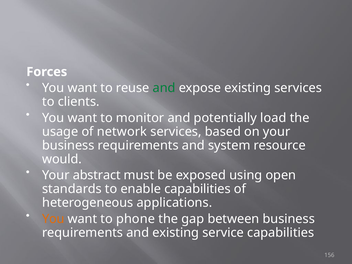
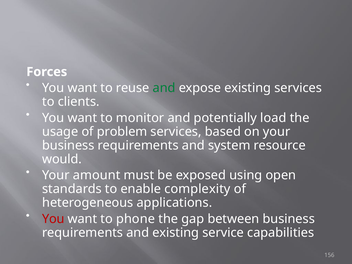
network: network -> problem
abstract: abstract -> amount
enable capabilities: capabilities -> complexity
You at (53, 219) colour: orange -> red
